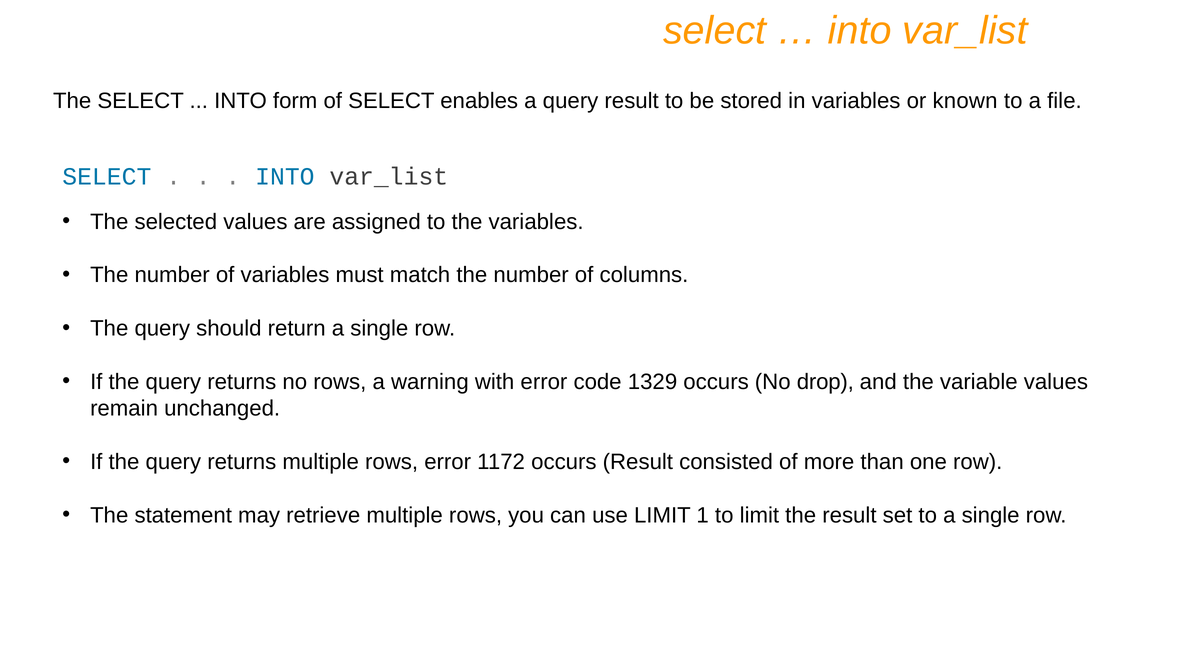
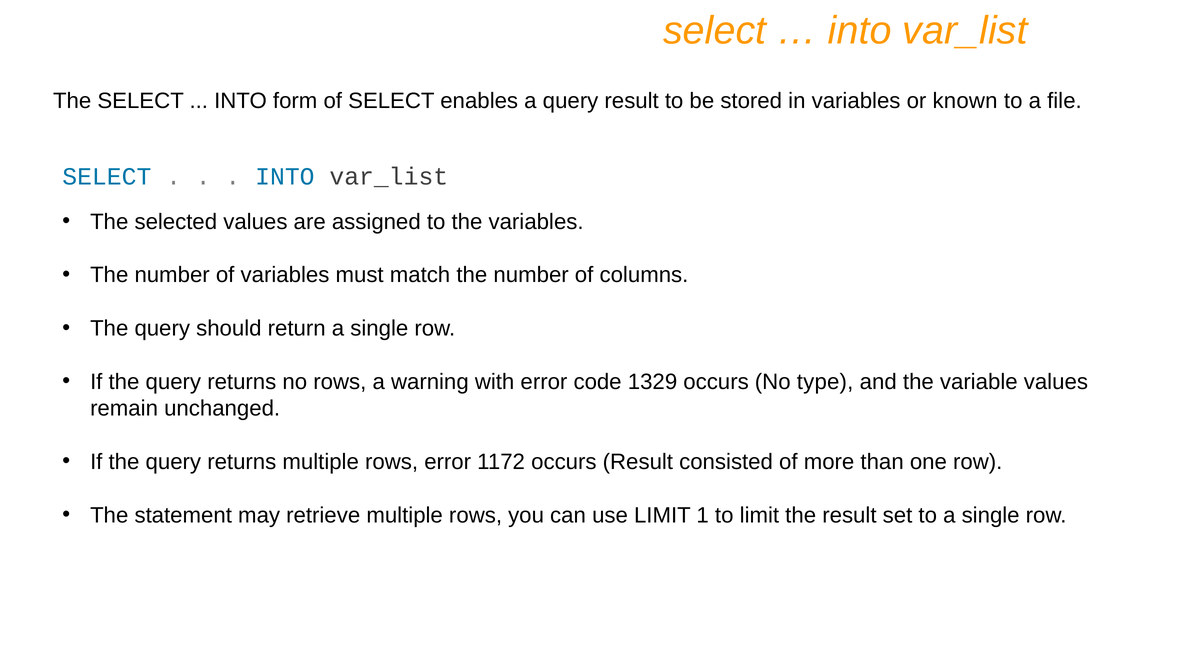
drop: drop -> type
